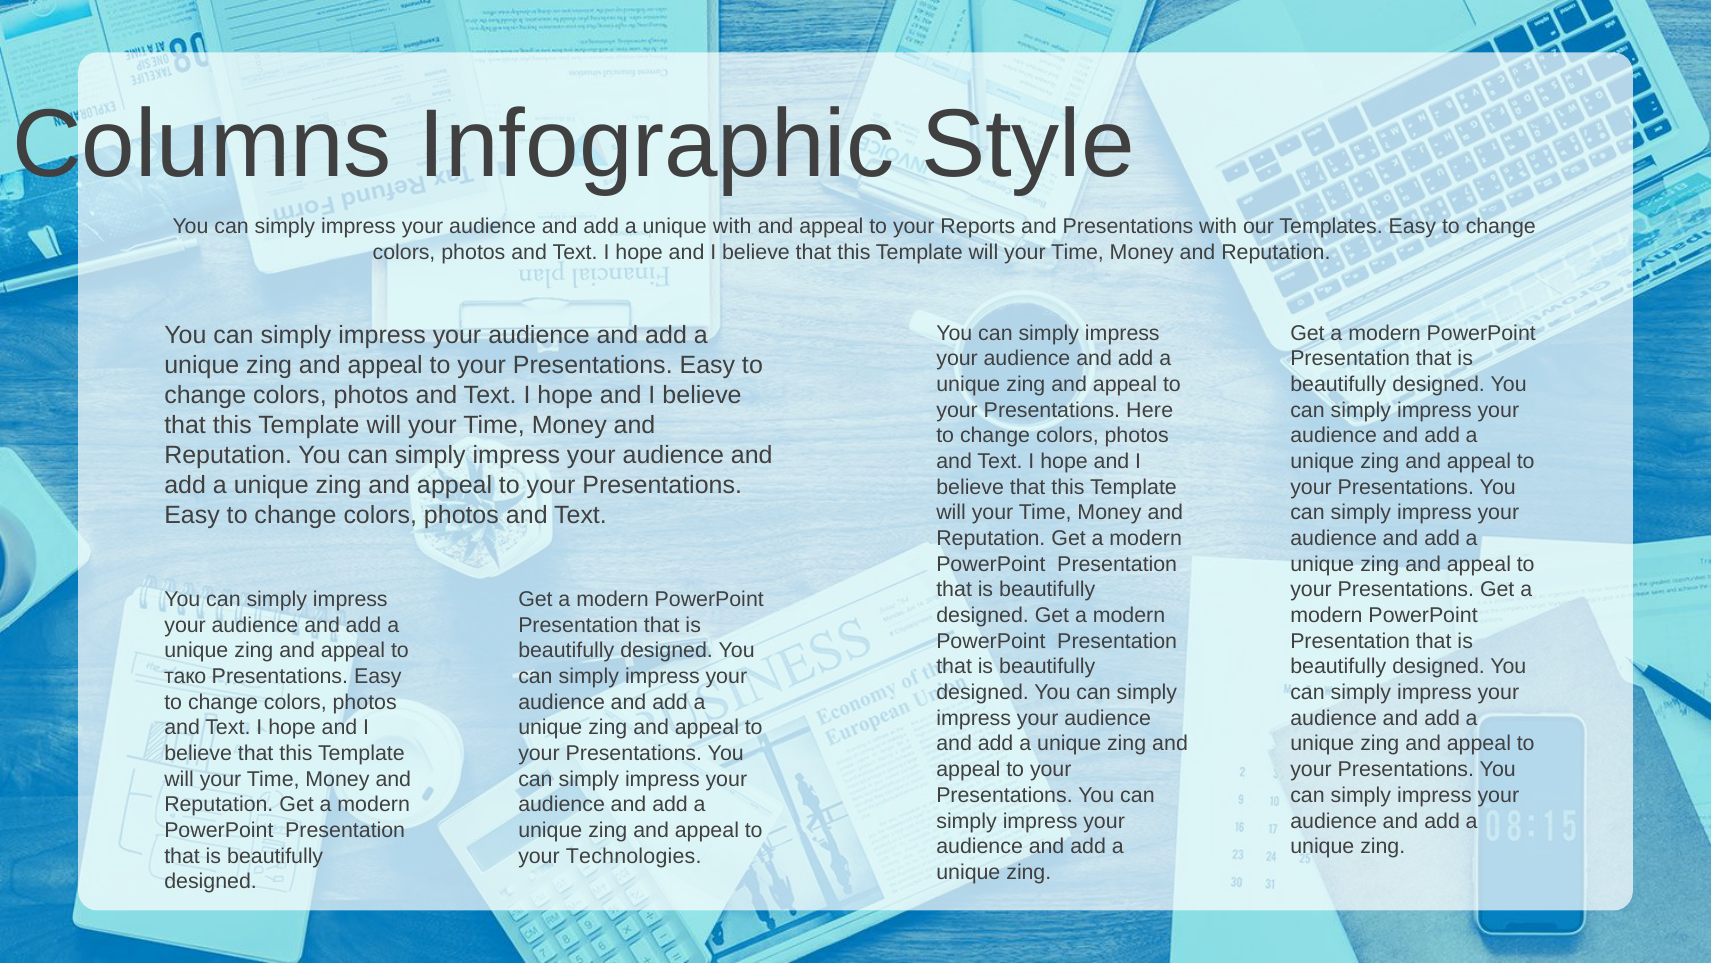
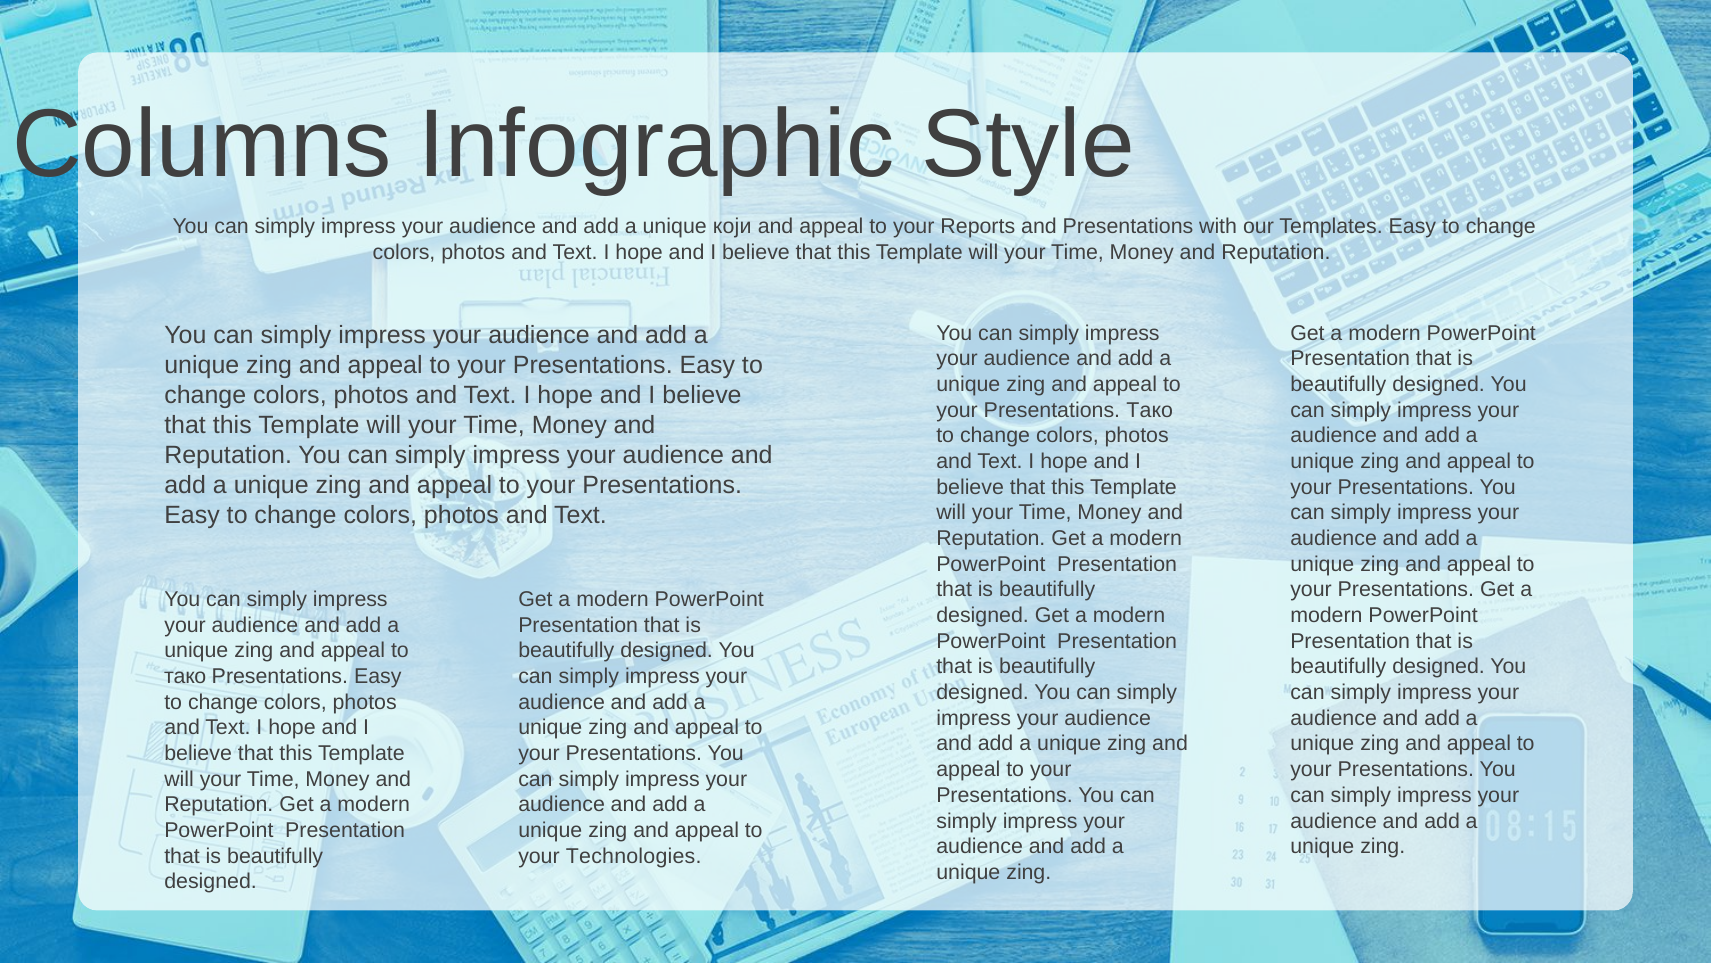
unique with: with -> који
Presentations Here: Here -> Тако
